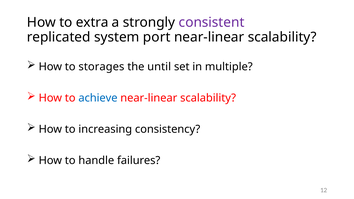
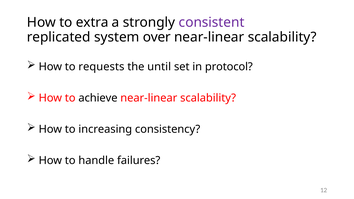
port: port -> over
storages: storages -> requests
multiple: multiple -> protocol
achieve colour: blue -> black
